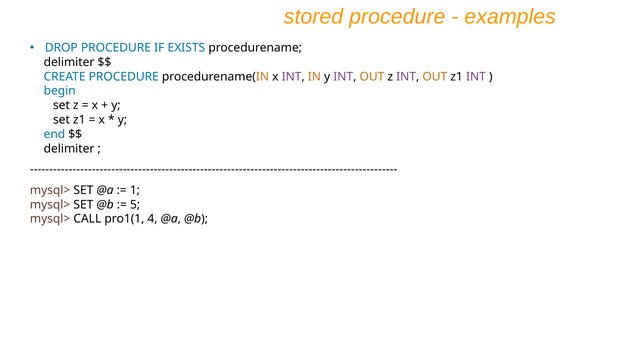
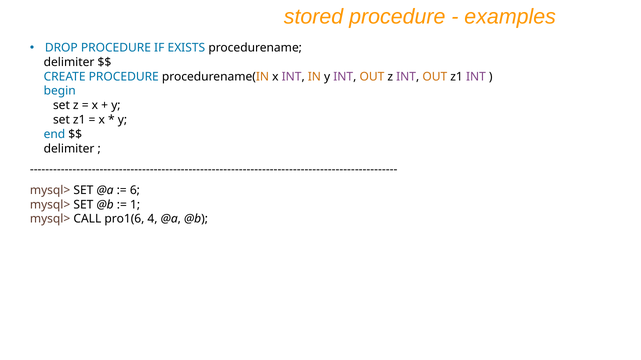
1: 1 -> 6
5: 5 -> 1
pro1(1: pro1(1 -> pro1(6
